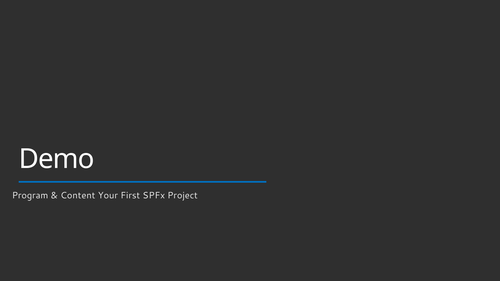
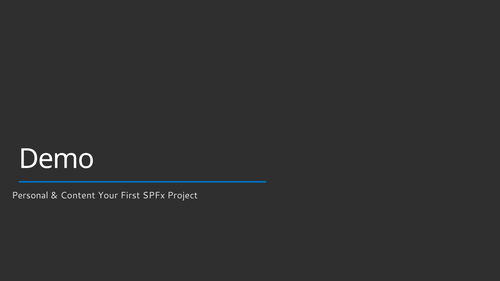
Program: Program -> Personal
